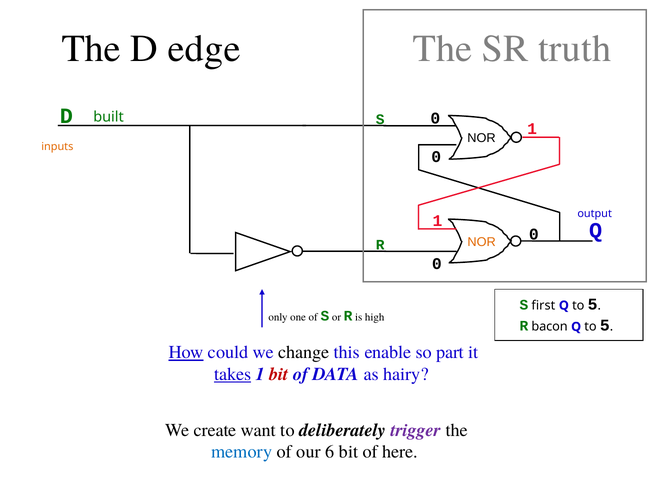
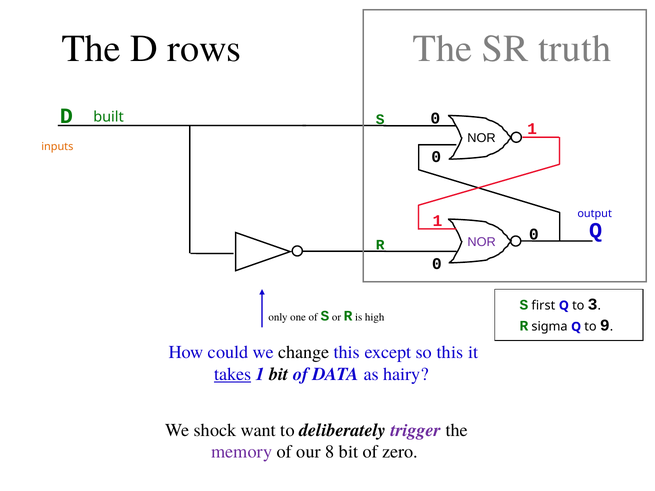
edge: edge -> rows
NOR at (482, 242) colour: orange -> purple
5 at (593, 304): 5 -> 3
bacon: bacon -> sigma
5 at (605, 326): 5 -> 9
How underline: present -> none
enable: enable -> except
so part: part -> this
bit at (279, 374) colour: red -> black
create: create -> shock
memory colour: blue -> purple
6: 6 -> 8
here: here -> zero
